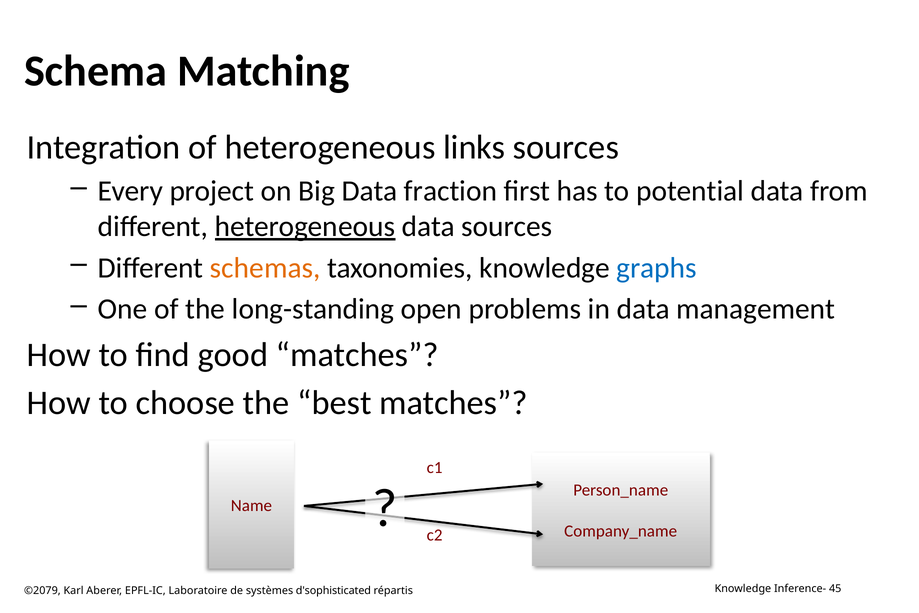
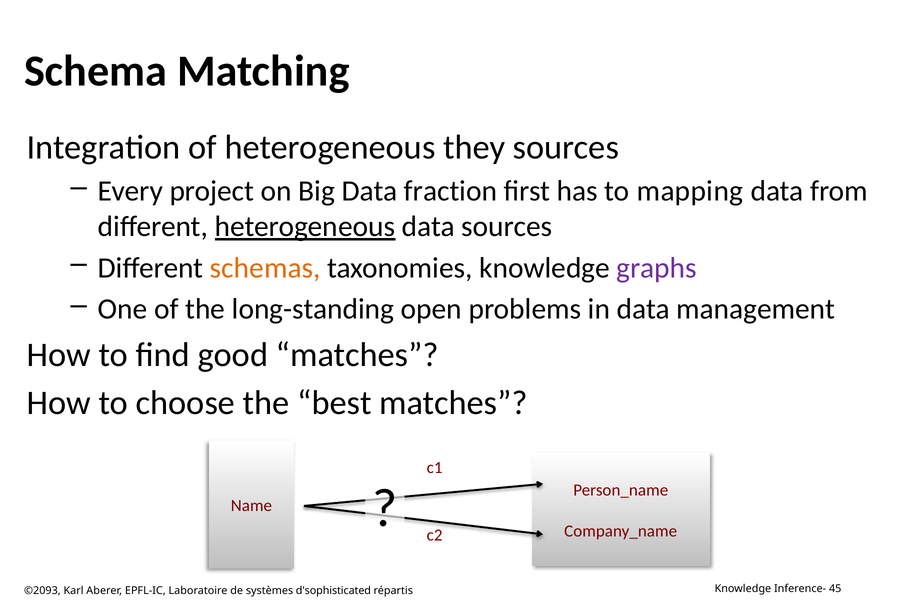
links: links -> they
potential: potential -> mapping
graphs colour: blue -> purple
©2079: ©2079 -> ©2093
